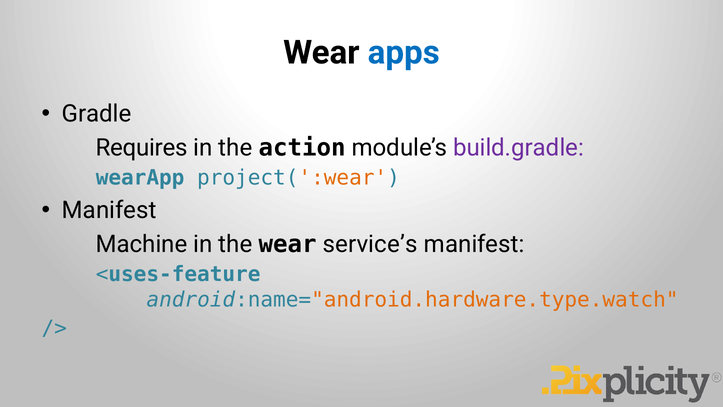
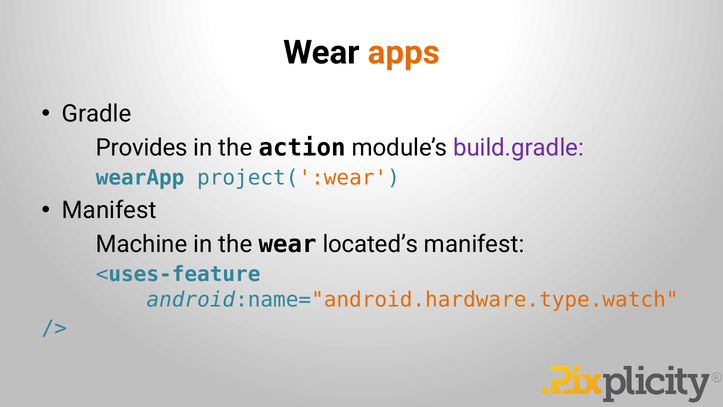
apps colour: blue -> orange
Requires: Requires -> Provides
service’s: service’s -> located’s
